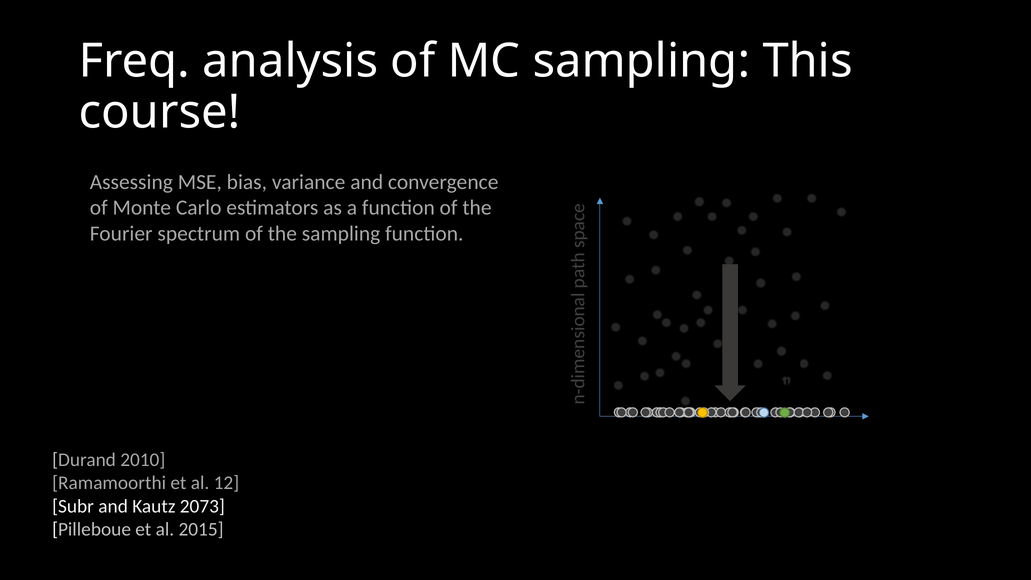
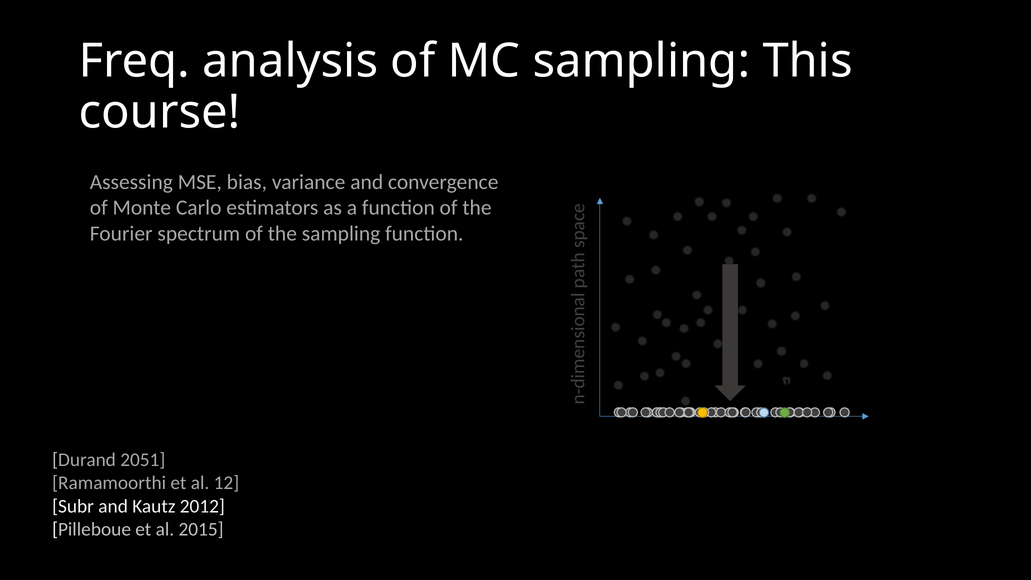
2010: 2010 -> 2051
2073: 2073 -> 2012
